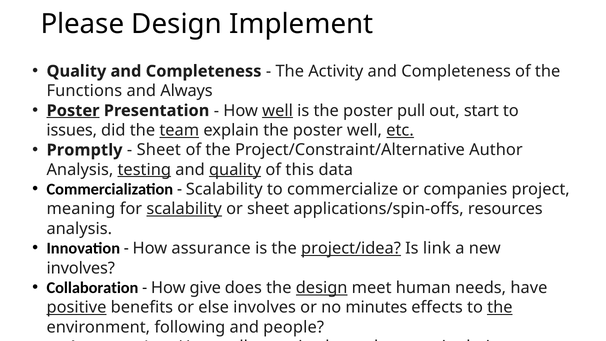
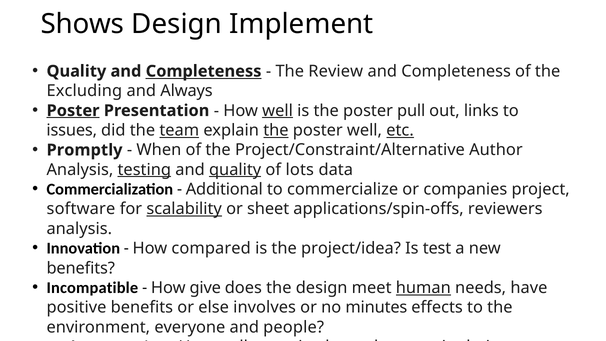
Please: Please -> Shows
Completeness at (204, 71) underline: none -> present
Activity: Activity -> Review
Functions: Functions -> Excluding
start: start -> links
the at (276, 130) underline: none -> present
Sheet at (159, 150): Sheet -> When
this: this -> lots
Scalability at (224, 189): Scalability -> Additional
meaning: meaning -> software
resources: resources -> reviewers
assurance: assurance -> compared
project/idea underline: present -> none
link: link -> test
involves at (81, 268): involves -> benefits
Collaboration: Collaboration -> Incompatible
design at (322, 288) underline: present -> none
human underline: none -> present
positive underline: present -> none
the at (500, 307) underline: present -> none
following: following -> everyone
